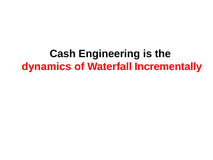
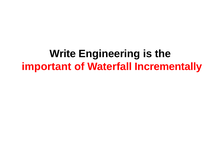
Cash: Cash -> Write
dynamics: dynamics -> important
